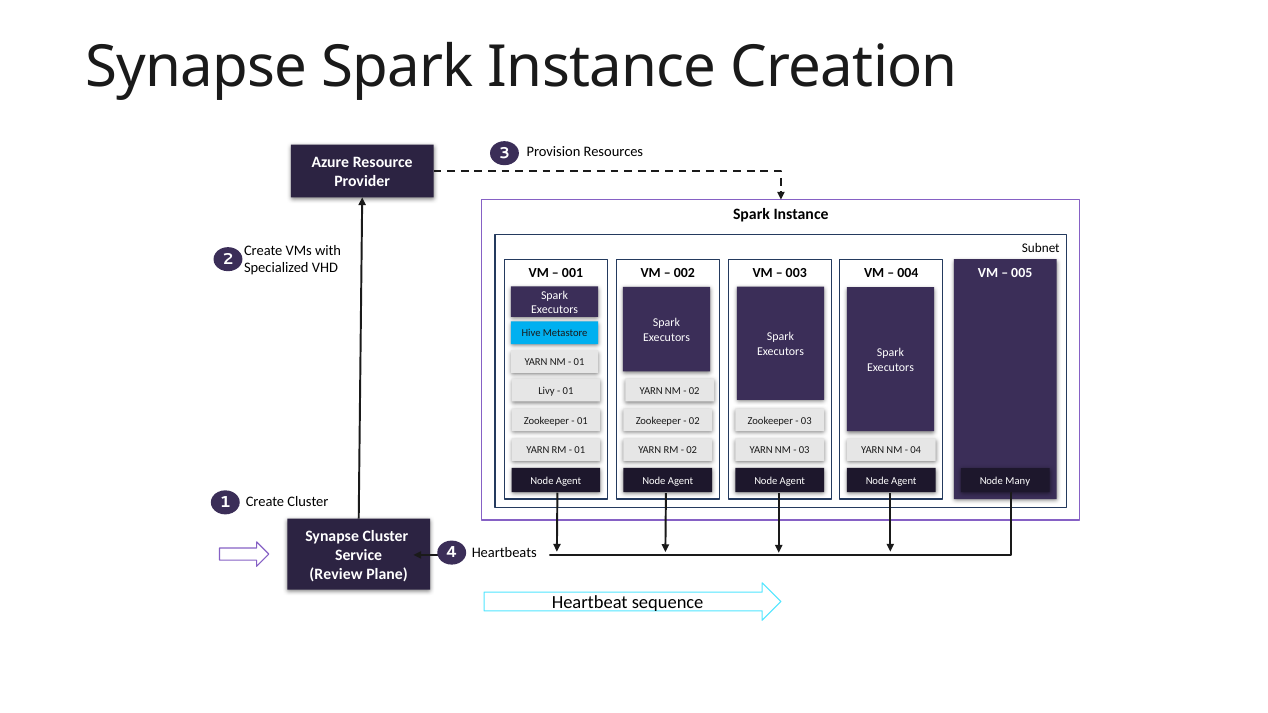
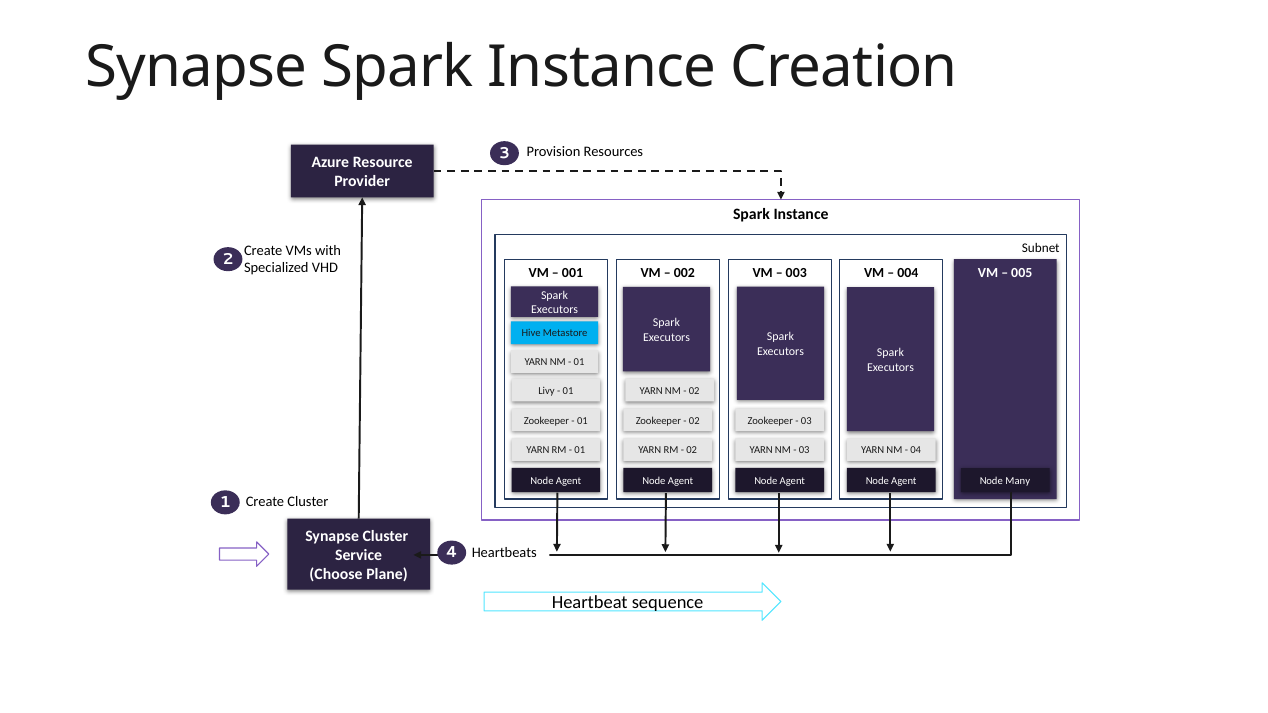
Review: Review -> Choose
